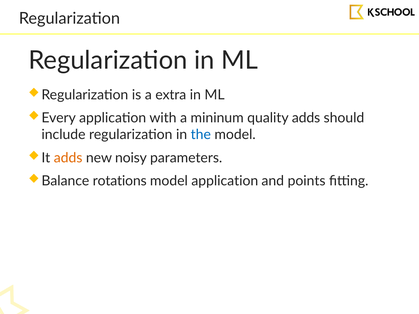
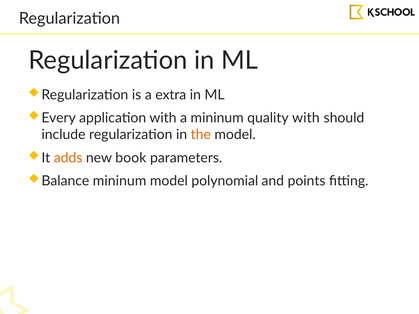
quality adds: adds -> with
the colour: blue -> orange
noisy: noisy -> book
rotations at (120, 181): rotations -> mininum
model application: application -> polynomial
